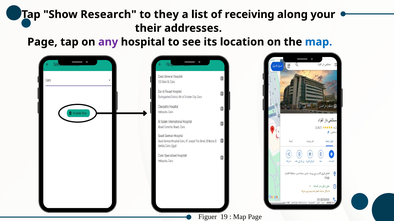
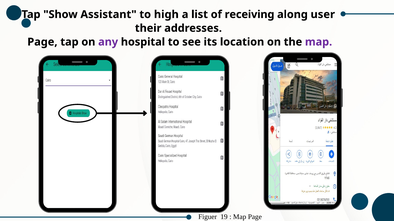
Research: Research -> Assistant
they: they -> high
your: your -> user
map at (319, 42) colour: blue -> purple
